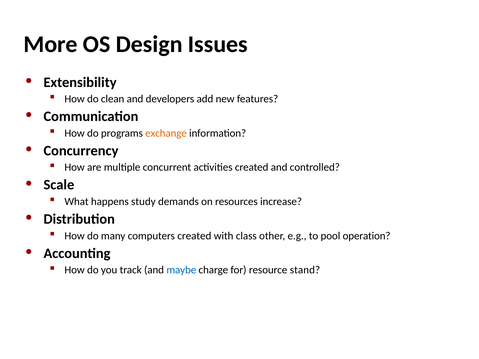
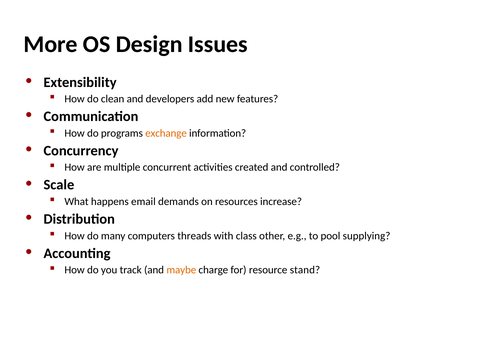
study: study -> email
computers created: created -> threads
operation: operation -> supplying
maybe colour: blue -> orange
